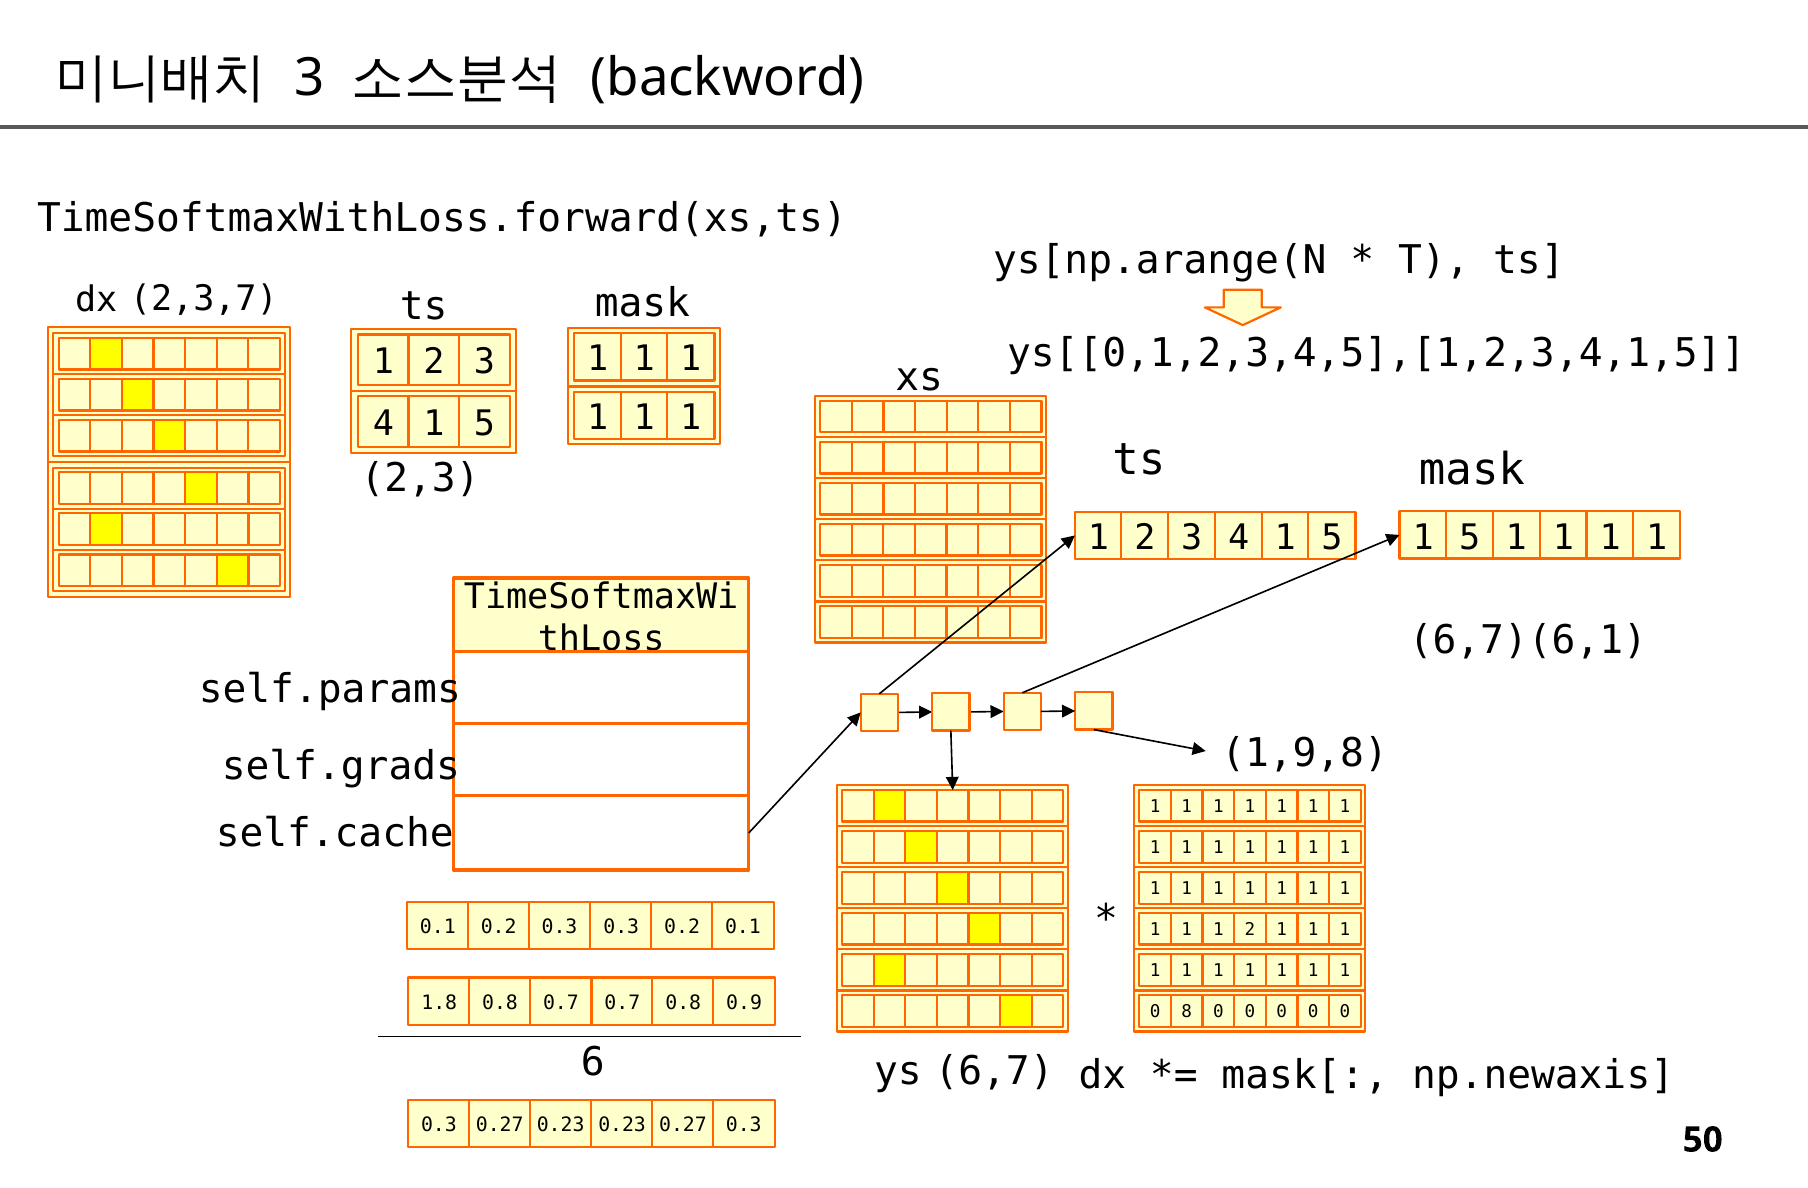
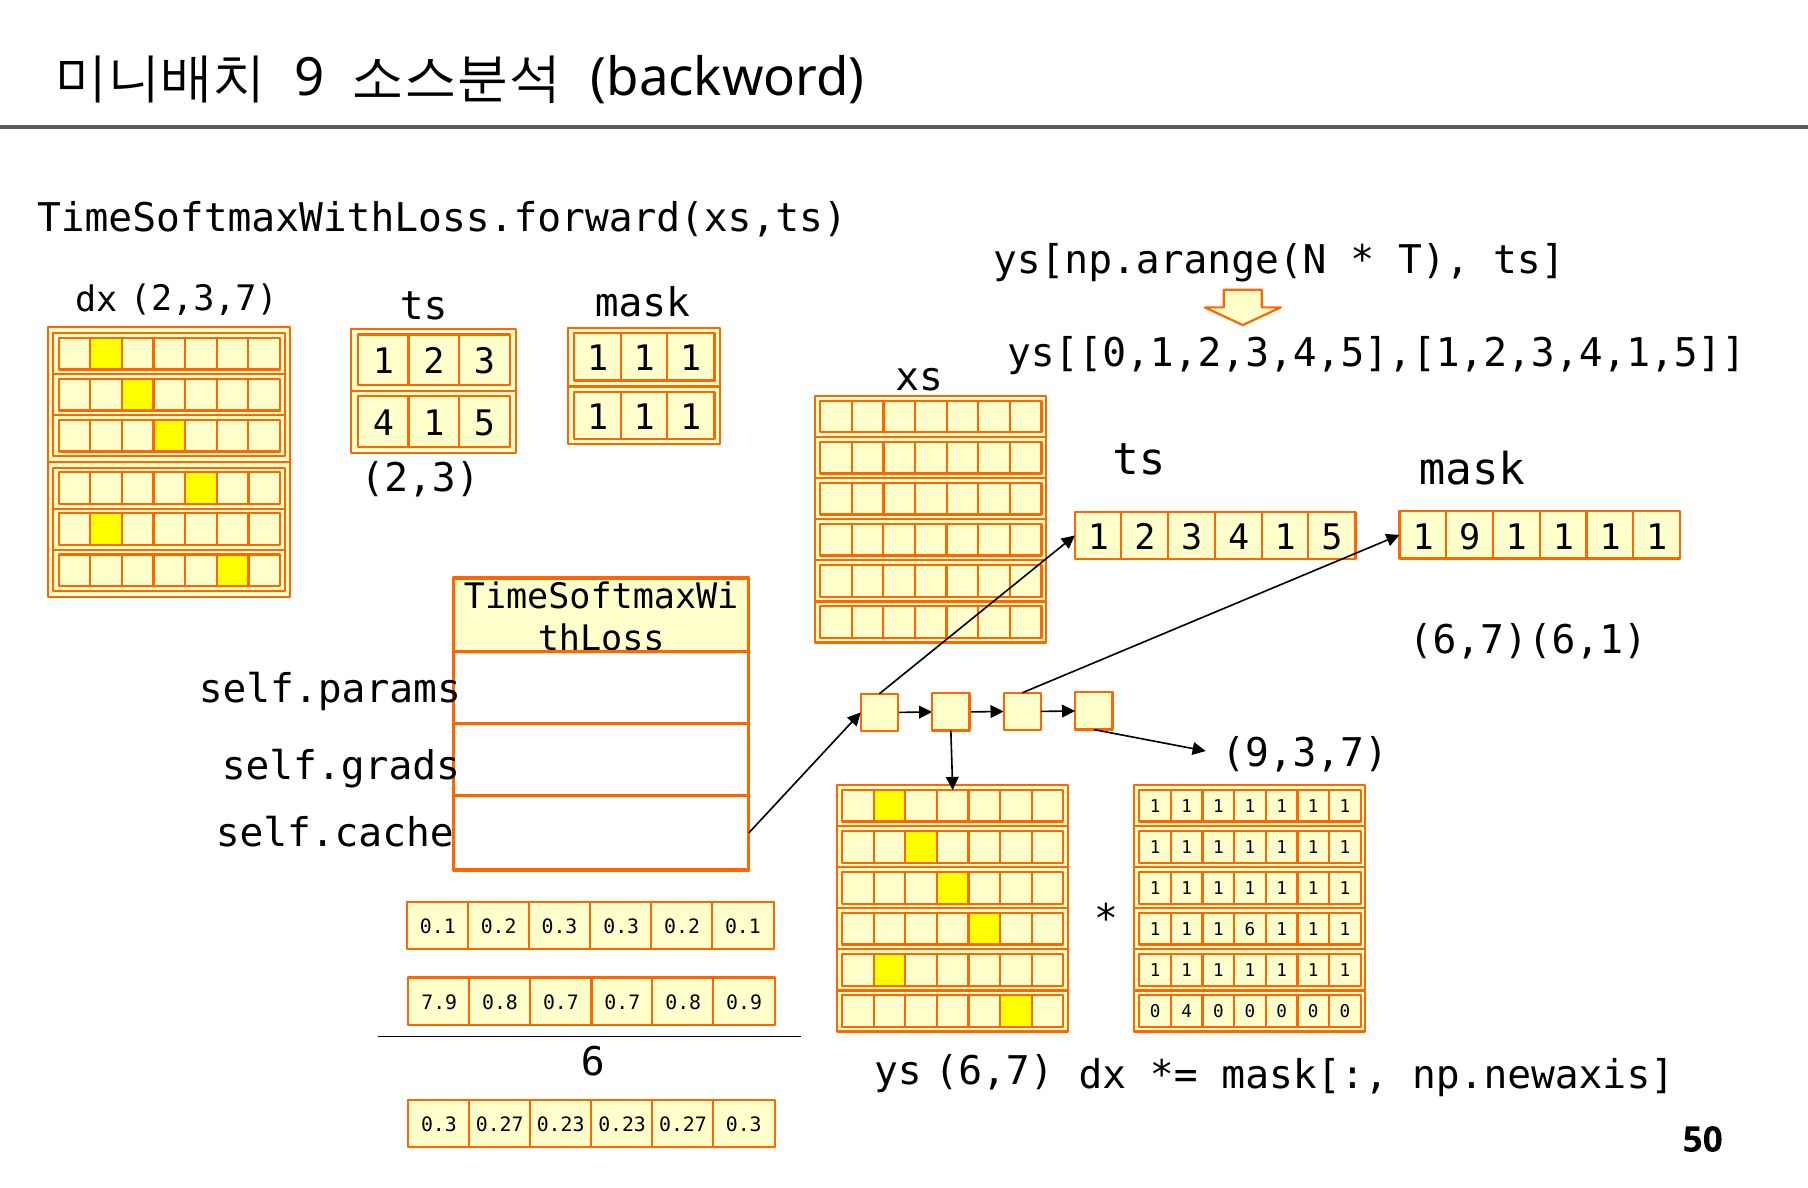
3 at (310, 78): 3 -> 9
3 1 5: 5 -> 9
1,9,8: 1,9,8 -> 9,3,7
1 1 2: 2 -> 6
1.8: 1.8 -> 7.9
0 8: 8 -> 4
